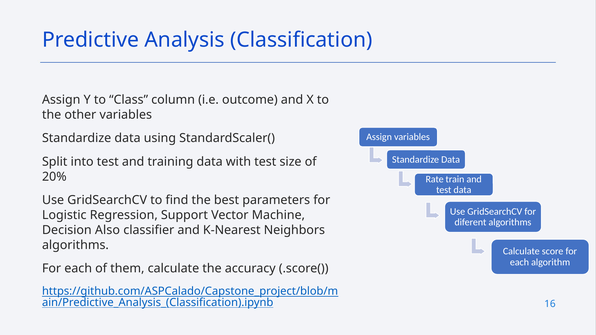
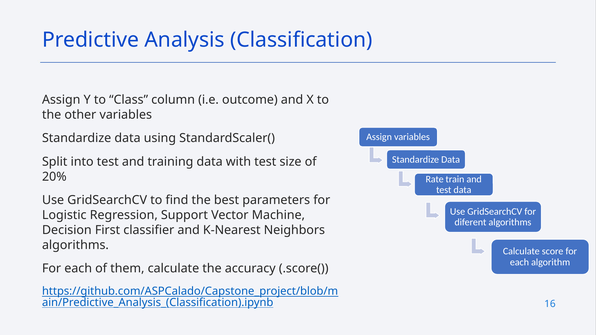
Also: Also -> First
